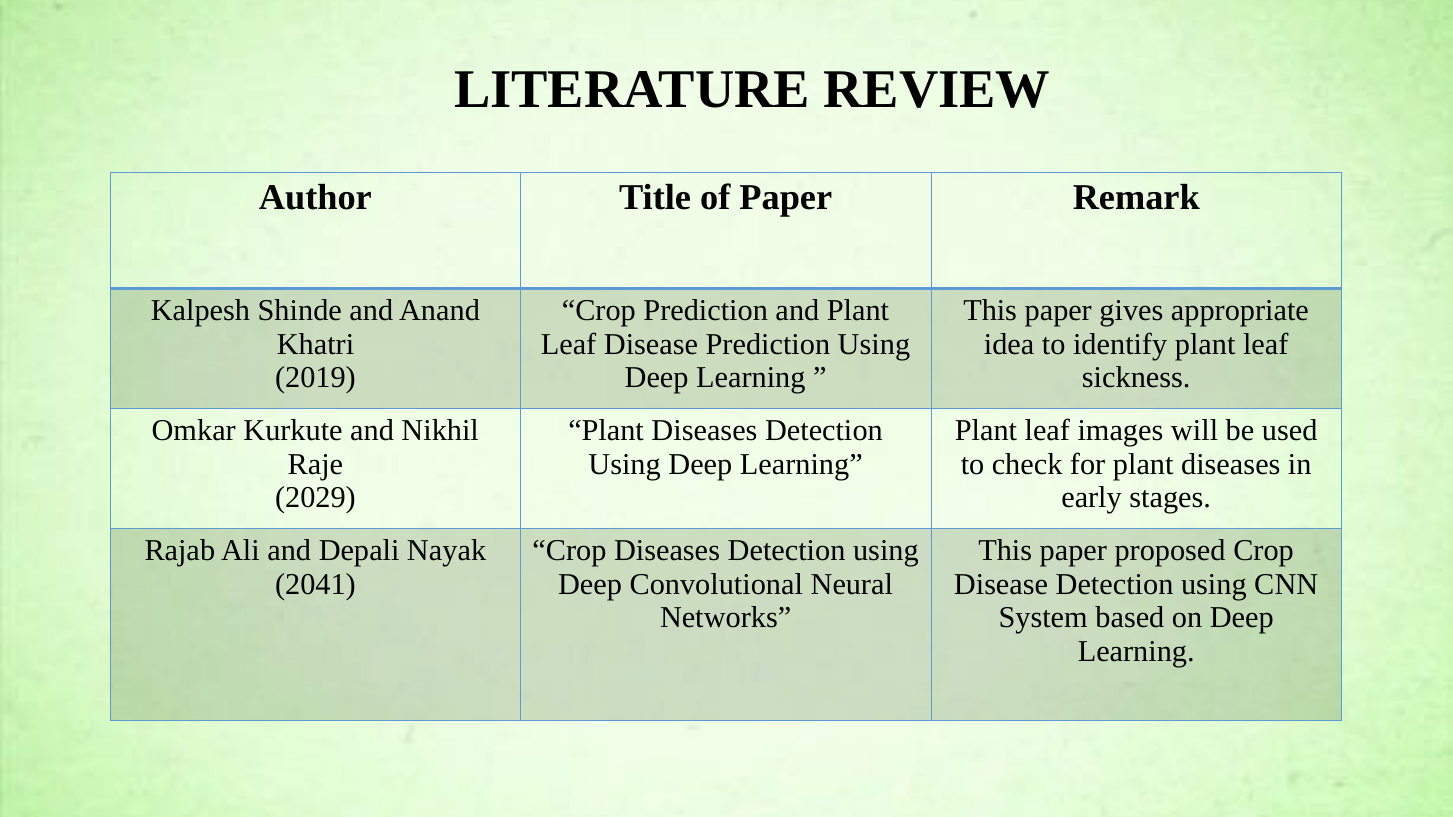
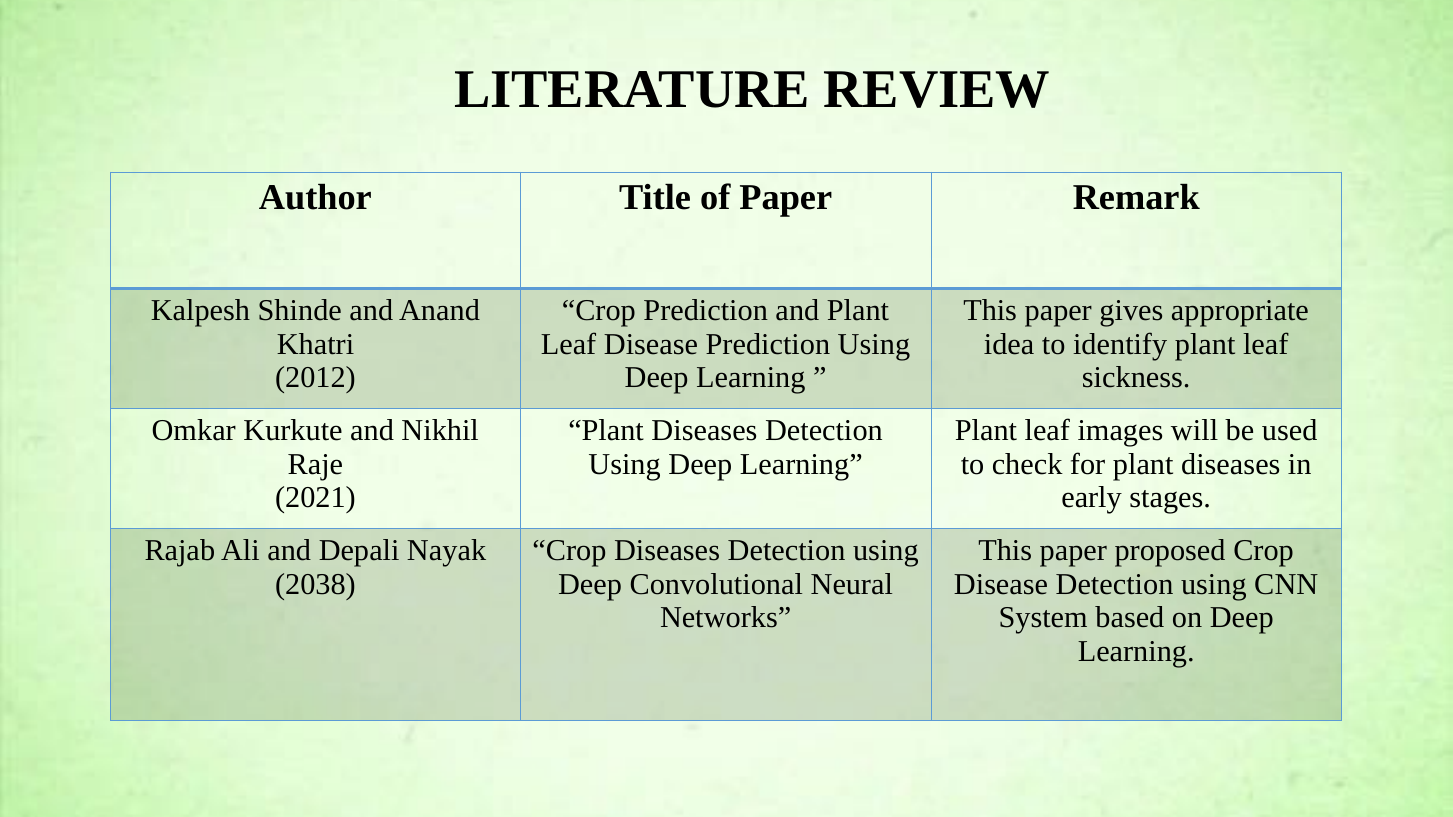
2019: 2019 -> 2012
2029: 2029 -> 2021
2041: 2041 -> 2038
